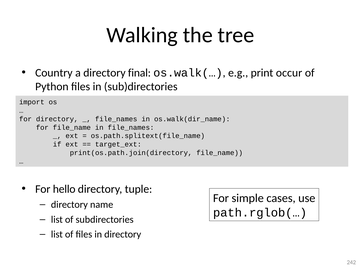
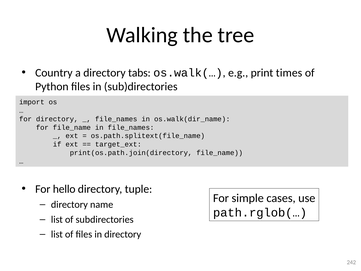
final: final -> tabs
occur: occur -> times
